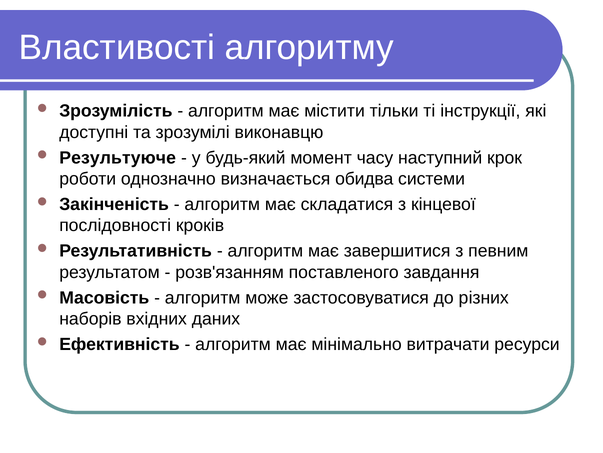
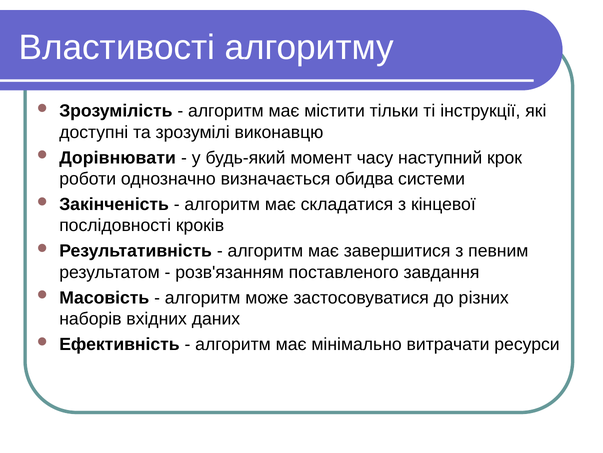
Результуюче: Результуюче -> Дорівнювати
